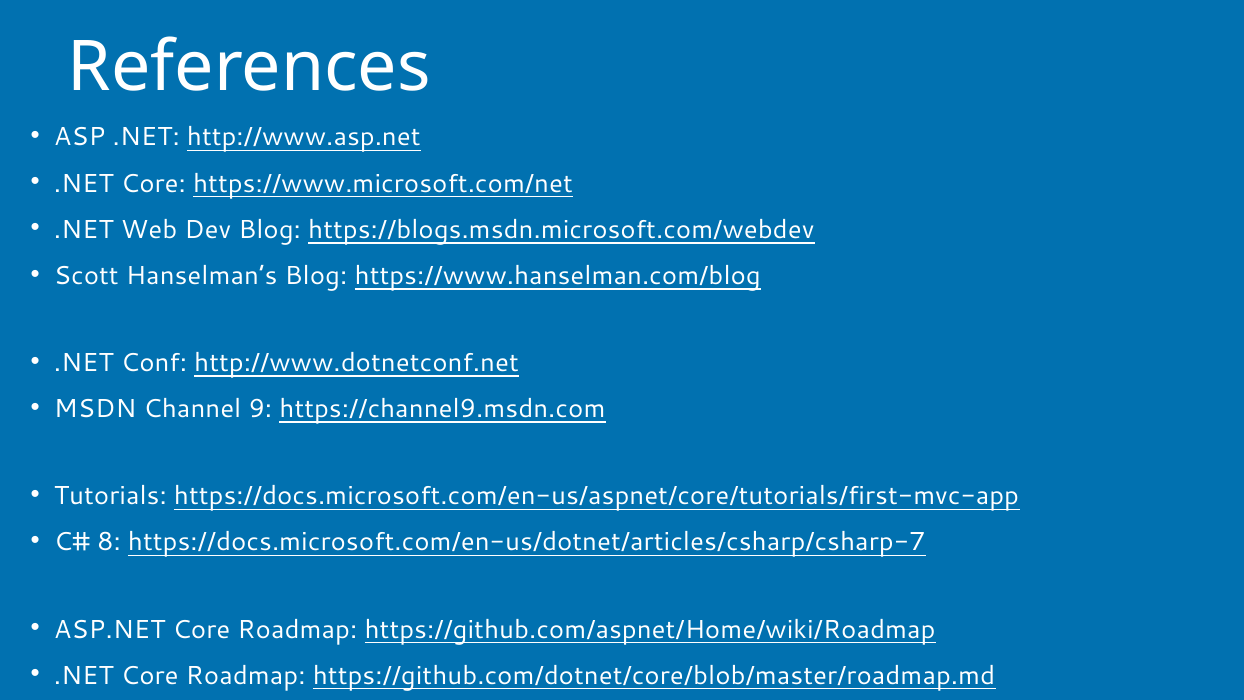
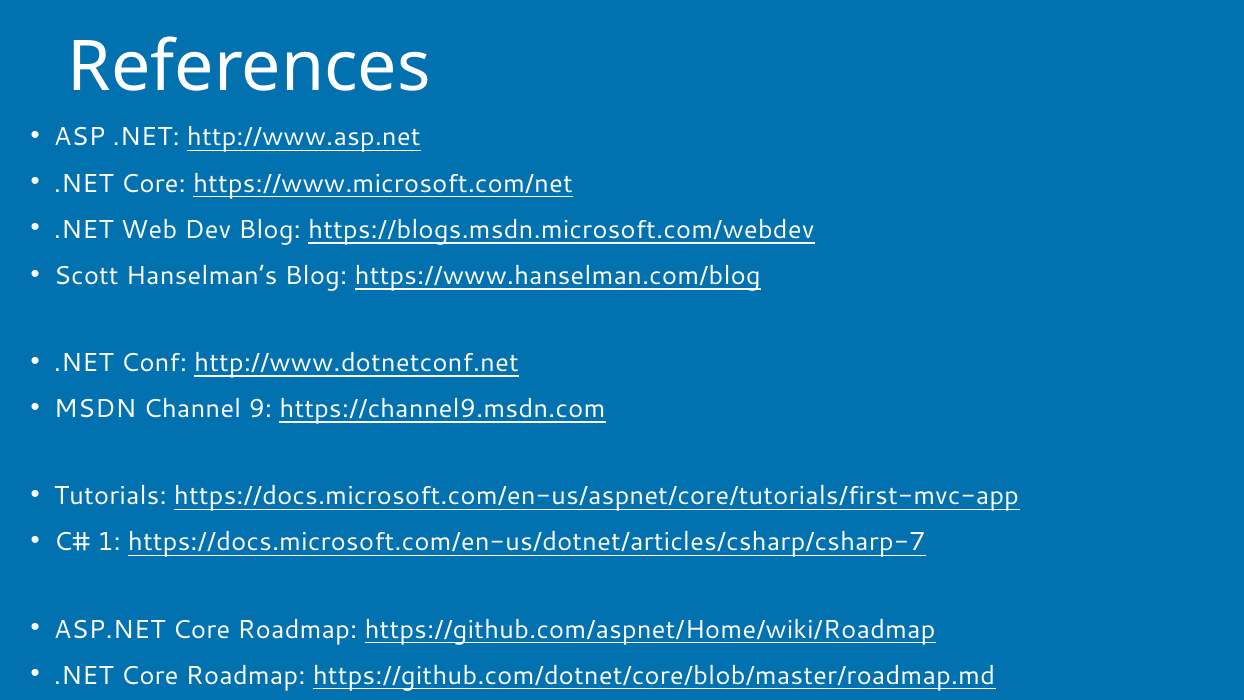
8: 8 -> 1
